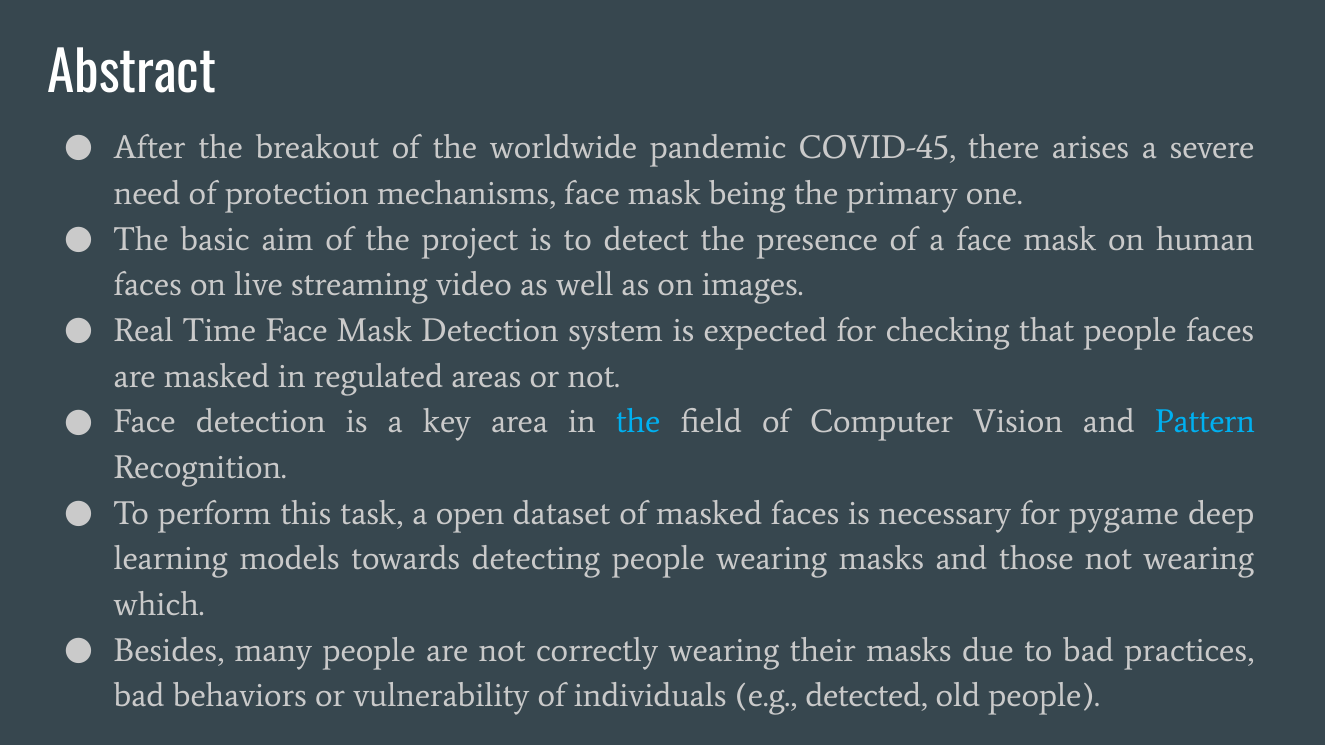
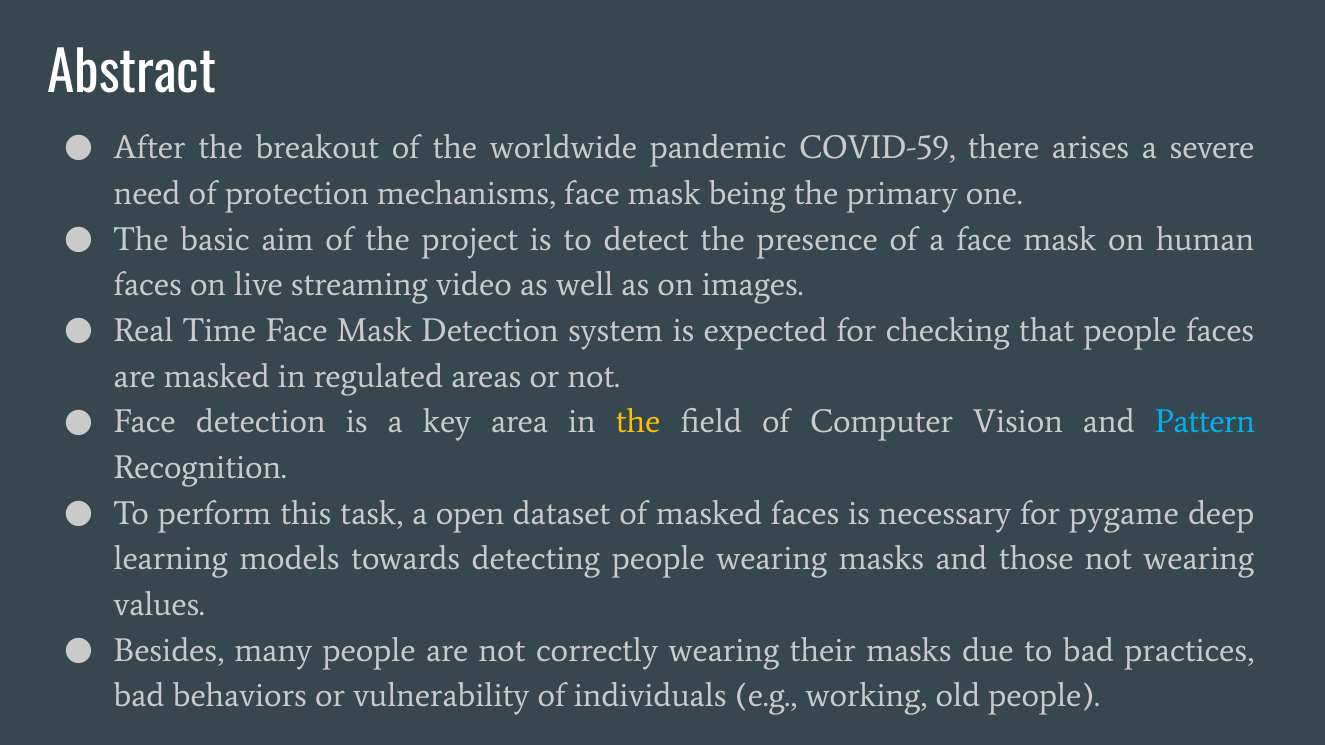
COVID-45: COVID-45 -> COVID-59
the at (638, 422) colour: light blue -> yellow
which: which -> values
detected: detected -> working
